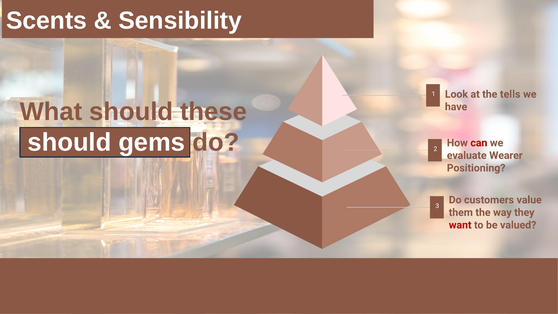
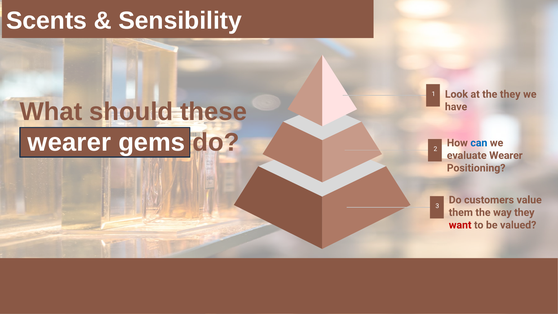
the tells: tells -> they
should at (69, 142): should -> wearer
can colour: red -> blue
